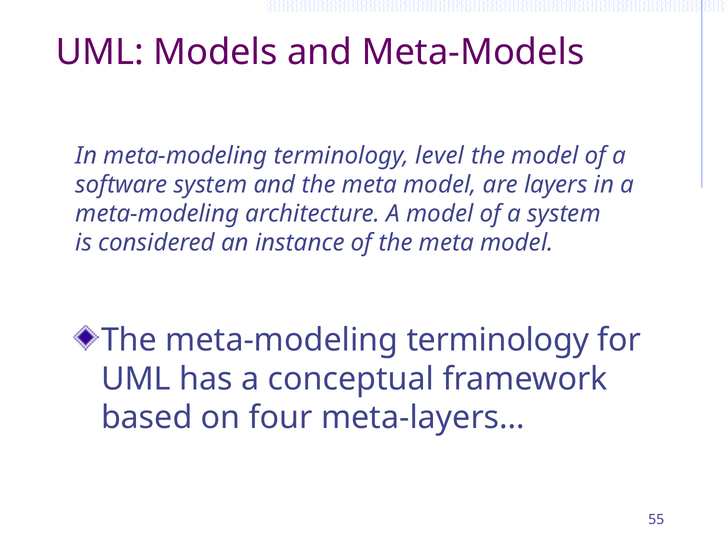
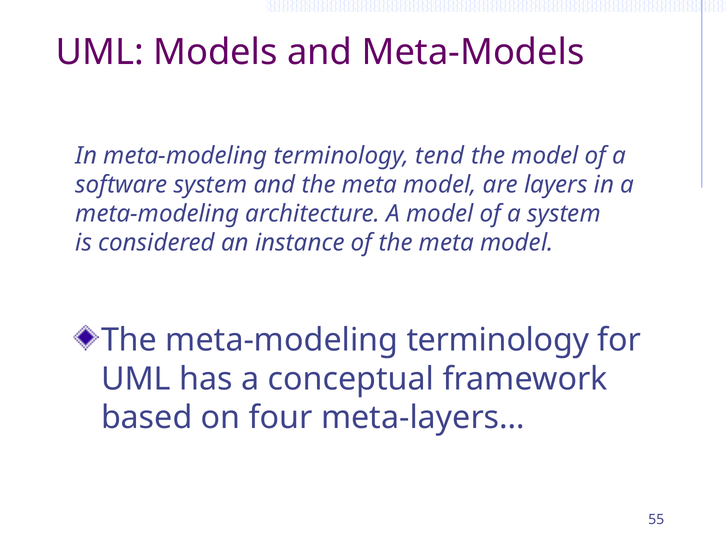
level: level -> tend
